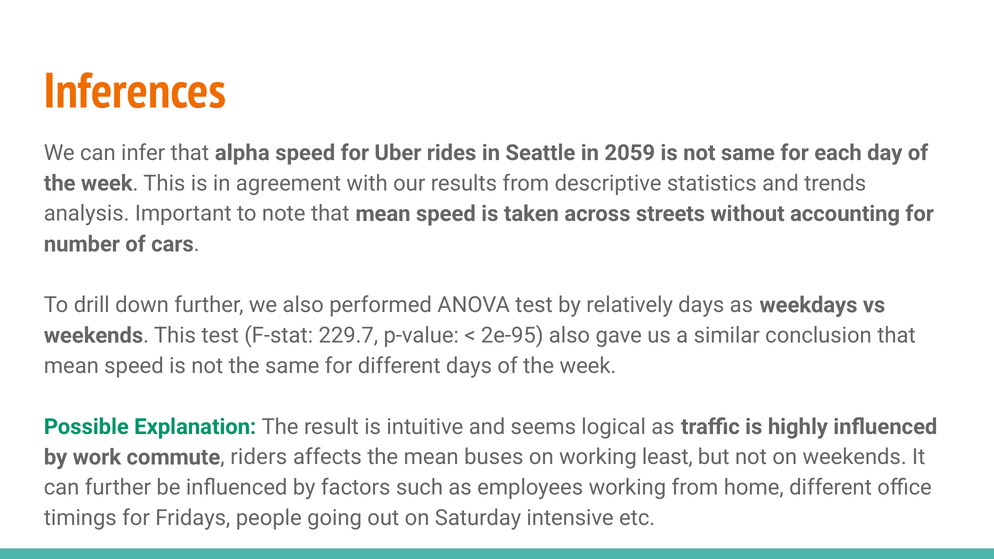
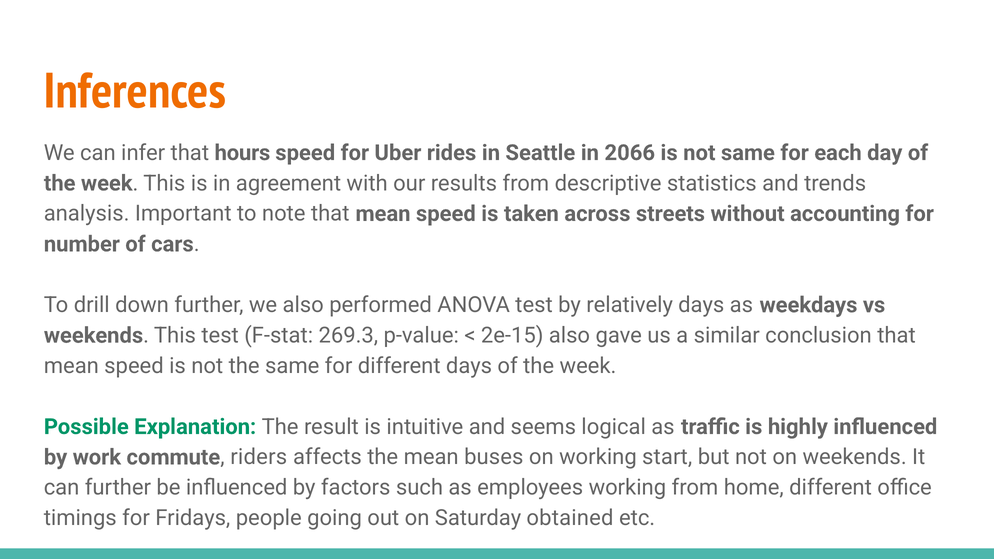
alpha: alpha -> hours
2059: 2059 -> 2066
229.7: 229.7 -> 269.3
2e-95: 2e-95 -> 2e-15
least: least -> start
intensive: intensive -> obtained
